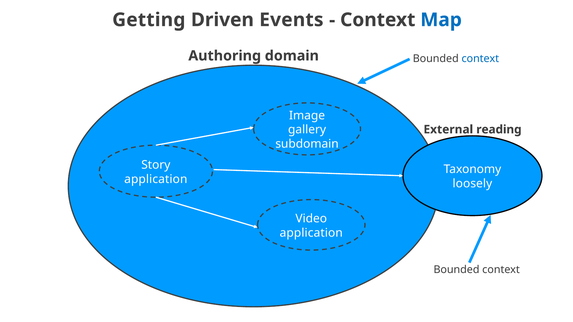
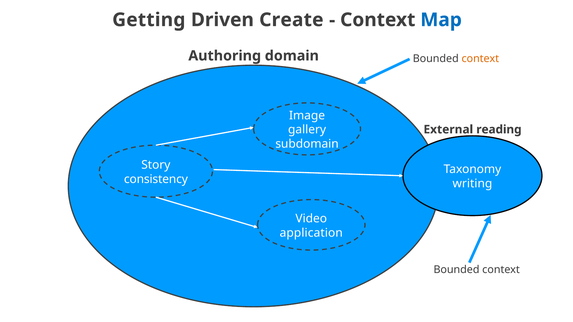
Events: Events -> Create
context at (480, 59) colour: blue -> orange
application at (156, 179): application -> consistency
loosely: loosely -> writing
